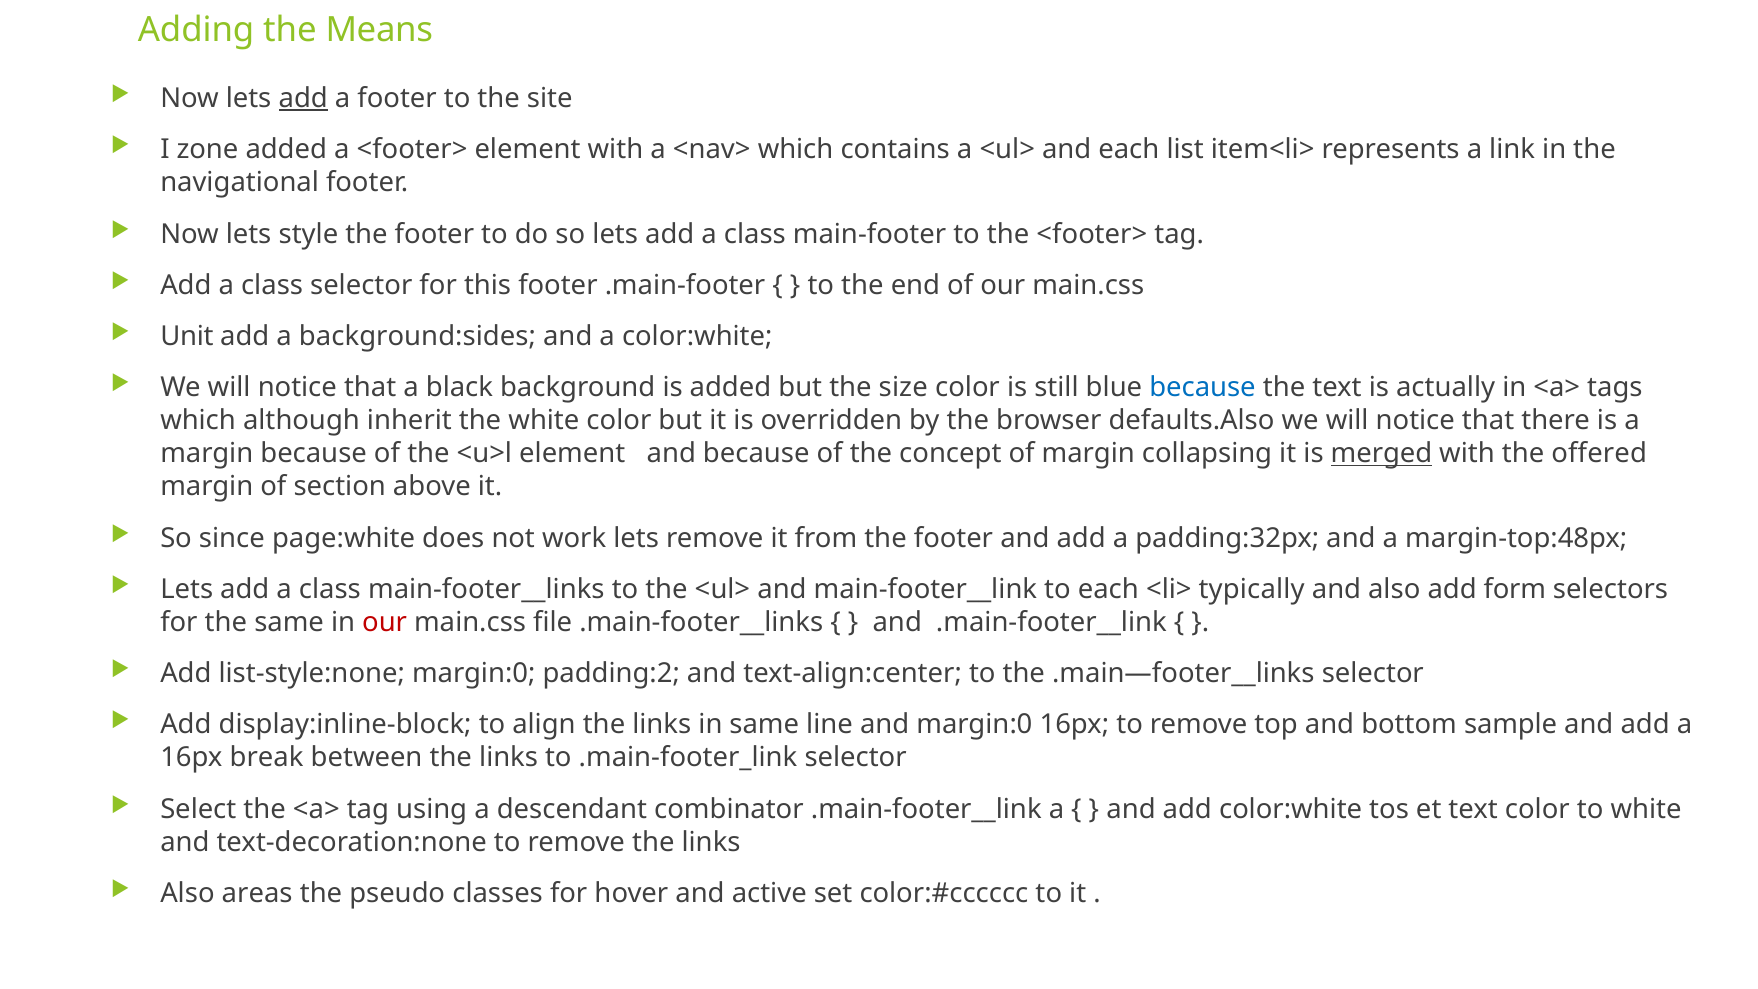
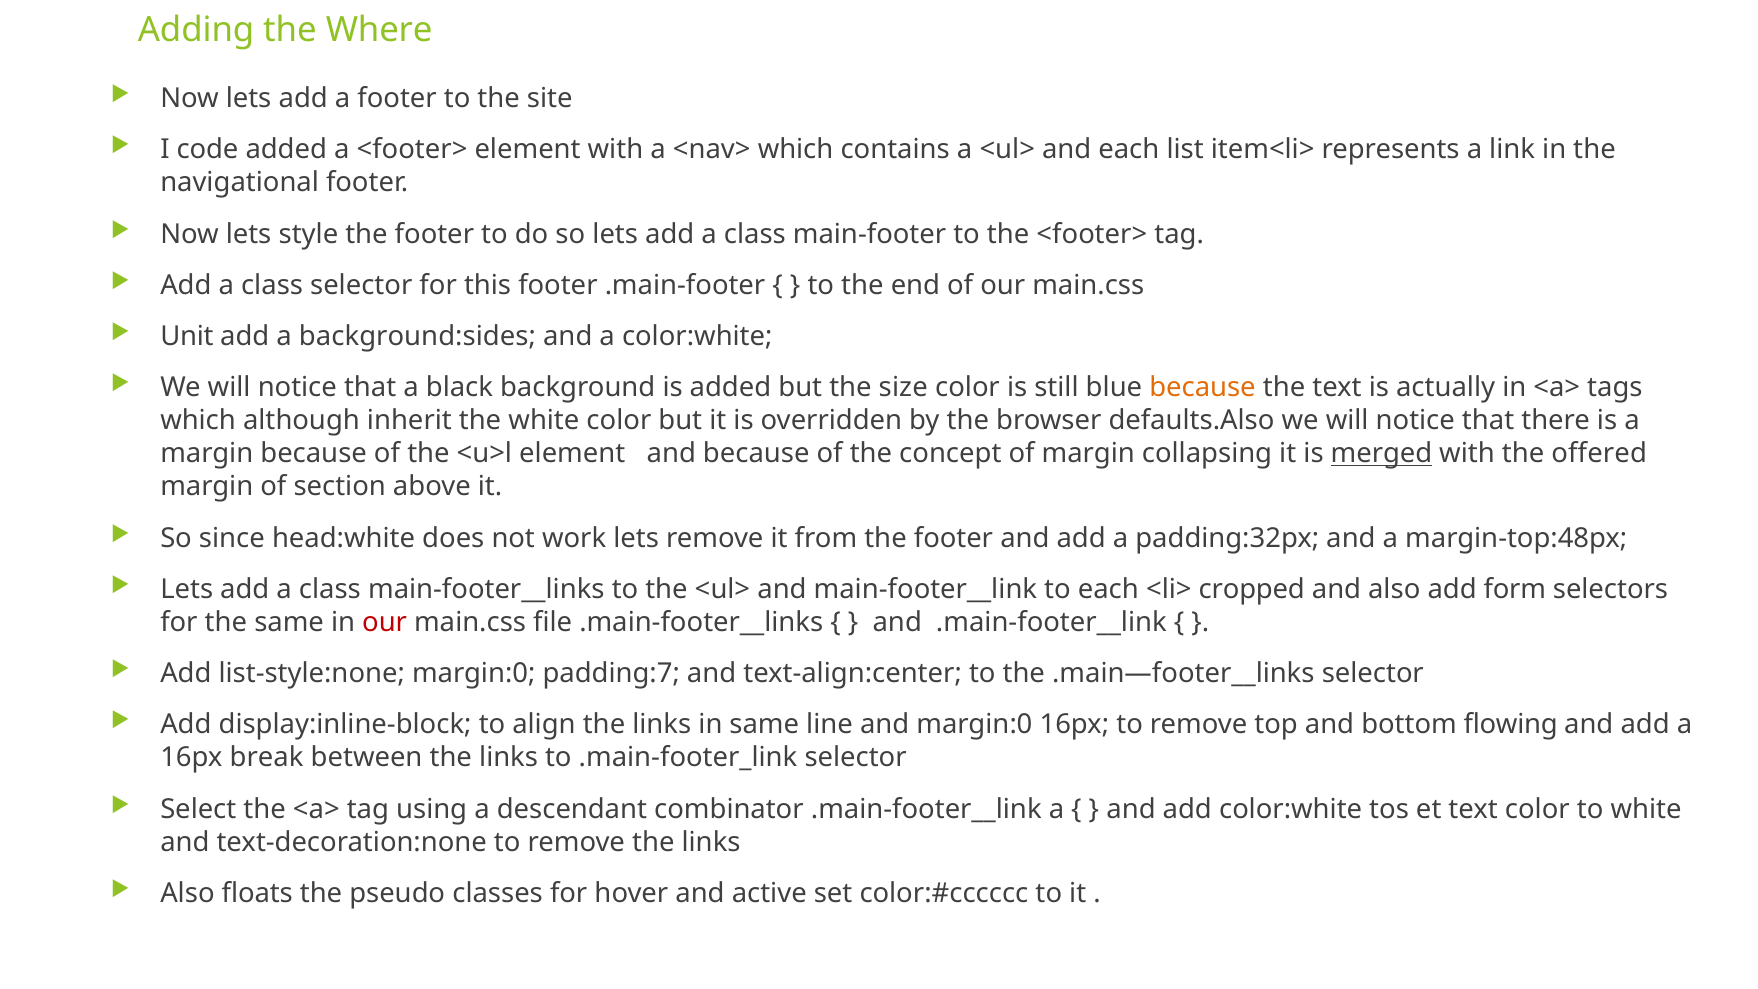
Means: Means -> Where
add at (303, 98) underline: present -> none
zone: zone -> code
because at (1202, 388) colour: blue -> orange
page:white: page:white -> head:white
typically: typically -> cropped
padding:2: padding:2 -> padding:7
sample: sample -> flowing
areas: areas -> floats
